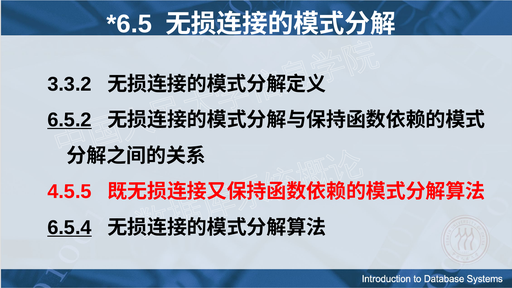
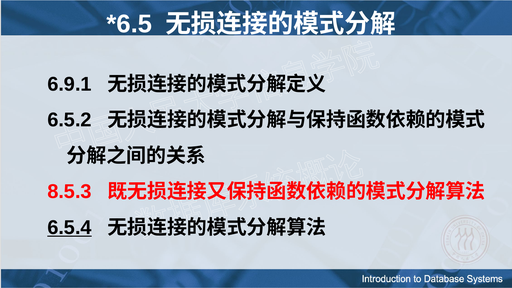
3.3.2: 3.3.2 -> 6.9.1
6.5.2 underline: present -> none
4.5.5: 4.5.5 -> 8.5.3
